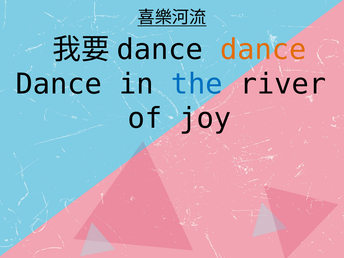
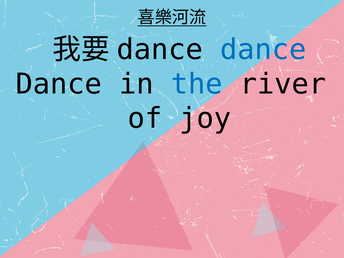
dance at (263, 50) colour: orange -> blue
